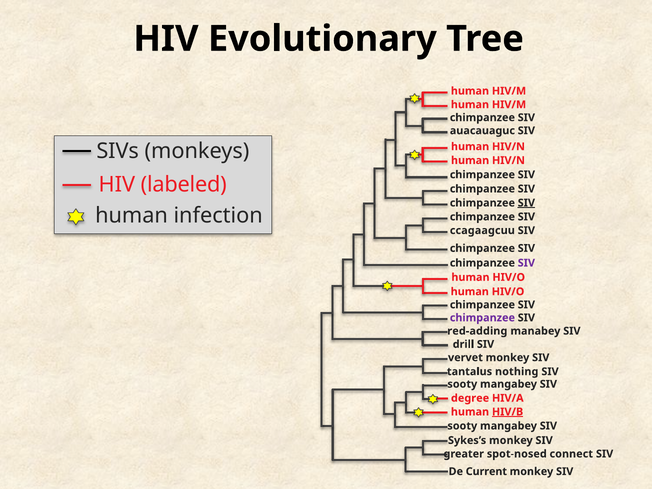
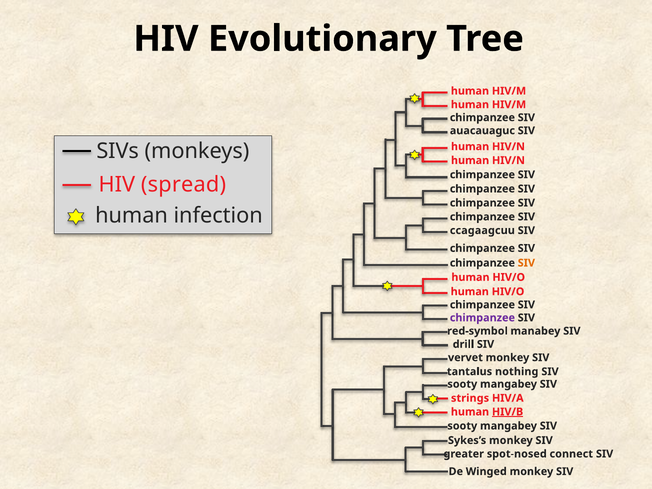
labeled: labeled -> spread
SIV at (526, 203) underline: present -> none
SIV at (526, 263) colour: purple -> orange
red-adding: red-adding -> red-symbol
degree: degree -> strings
Current: Current -> Winged
